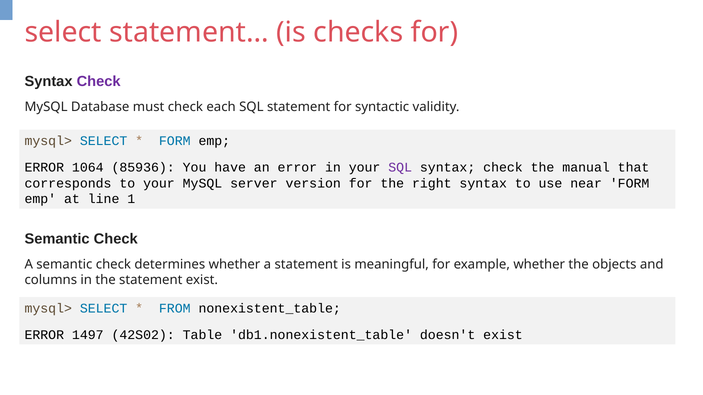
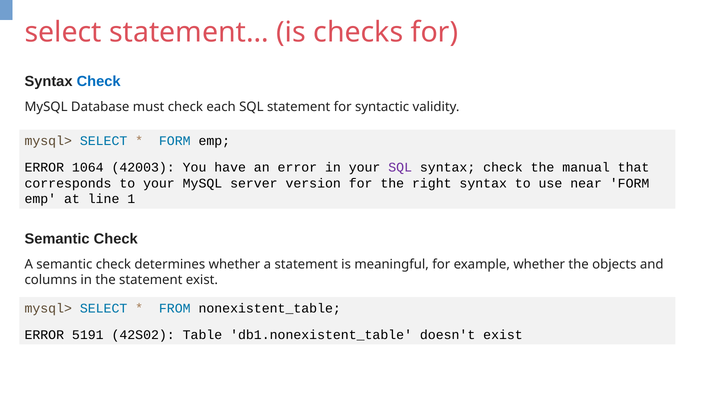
Check at (99, 81) colour: purple -> blue
85936: 85936 -> 42003
1497: 1497 -> 5191
